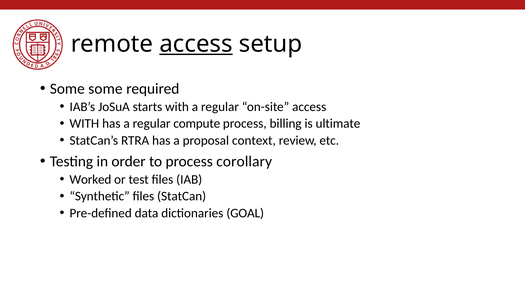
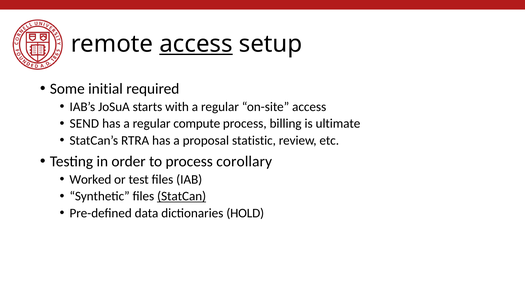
Some some: some -> initial
WITH at (84, 124): WITH -> SEND
context: context -> statistic
StatCan underline: none -> present
GOAL: GOAL -> HOLD
